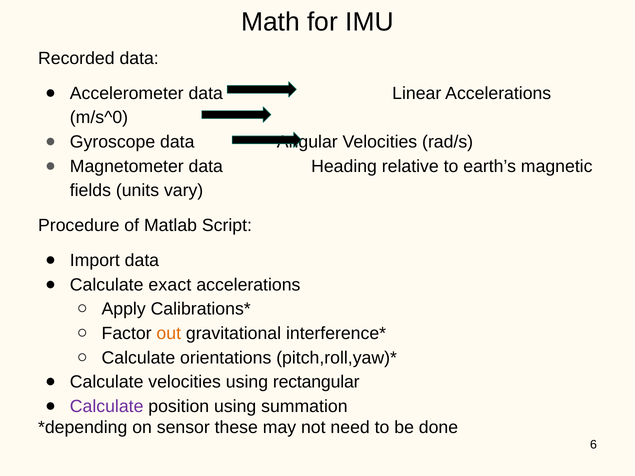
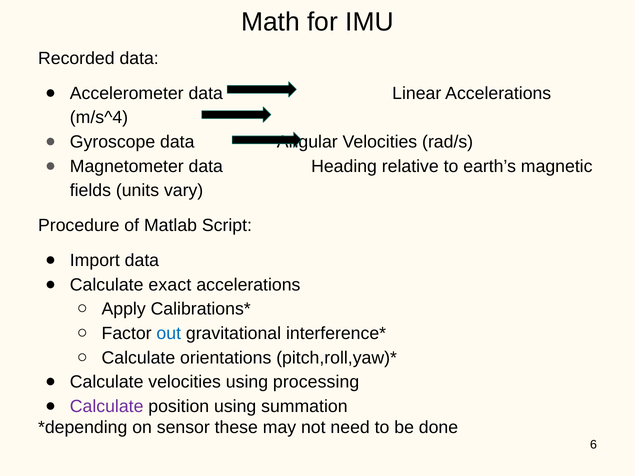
m/s^0: m/s^0 -> m/s^4
out colour: orange -> blue
rectangular: rectangular -> processing
